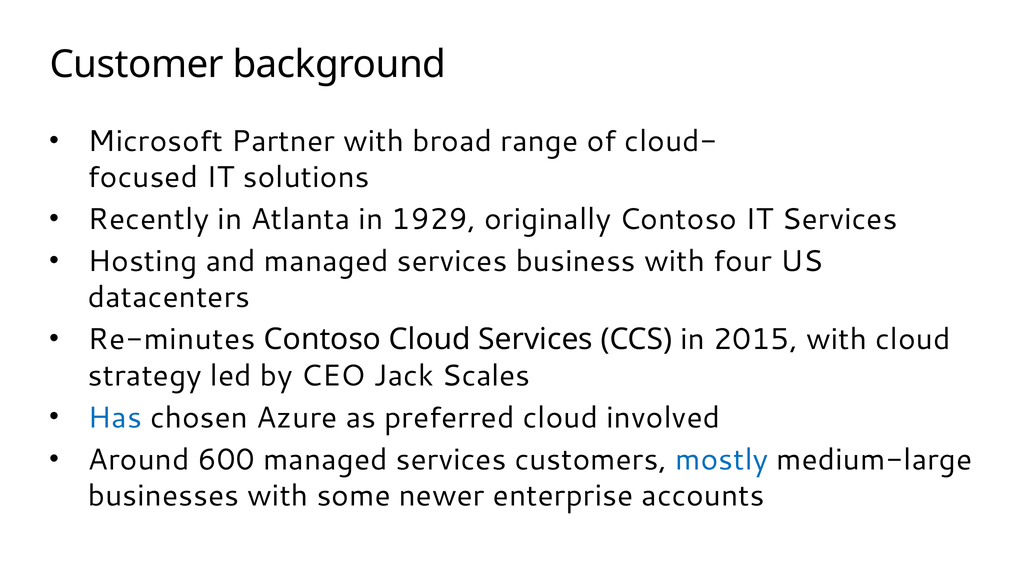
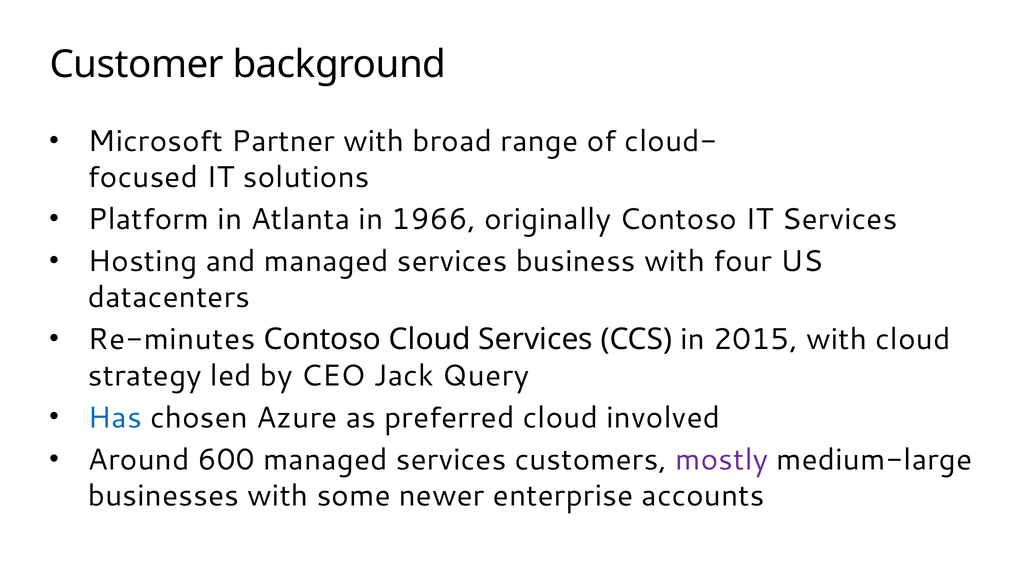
Recently: Recently -> Platform
1929: 1929 -> 1966
Scales: Scales -> Query
mostly colour: blue -> purple
